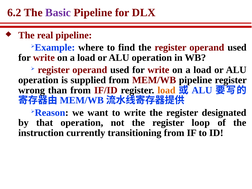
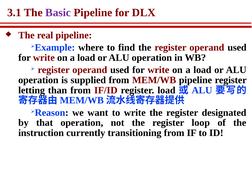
6.2: 6.2 -> 3.1
wrong: wrong -> letting
load at (167, 90) colour: orange -> black
